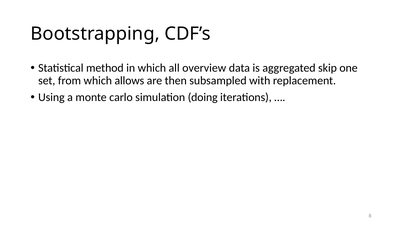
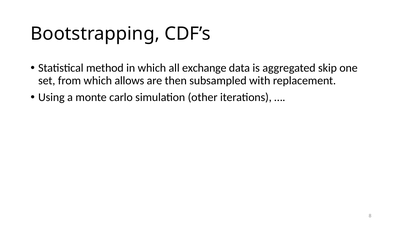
overview: overview -> exchange
doing: doing -> other
